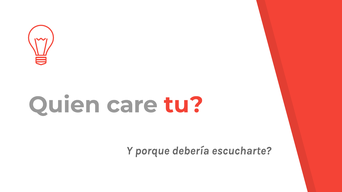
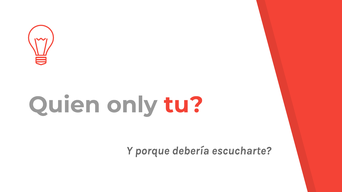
care: care -> only
